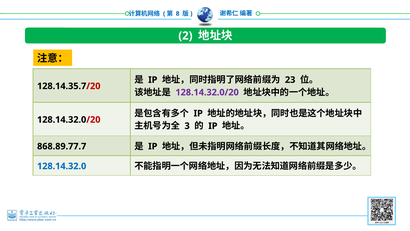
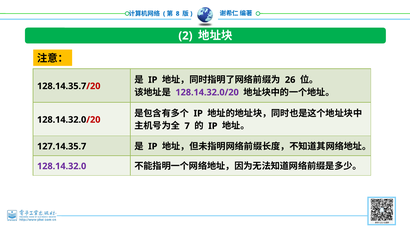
23: 23 -> 26
3: 3 -> 7
868.89.77.7: 868.89.77.7 -> 127.14.35.7
128.14.32.0 colour: blue -> purple
